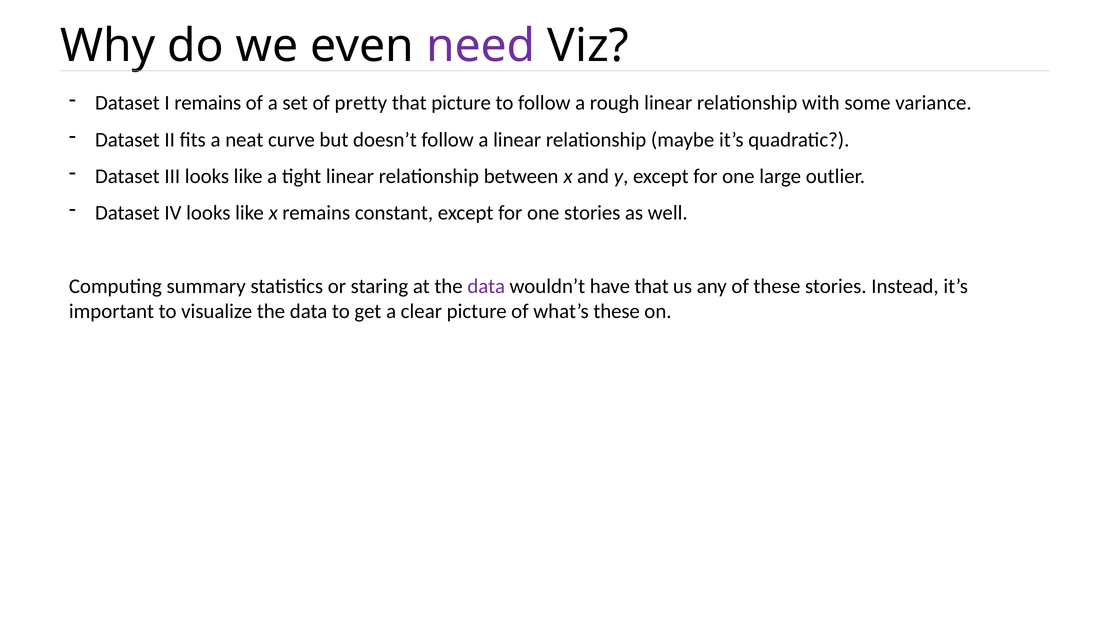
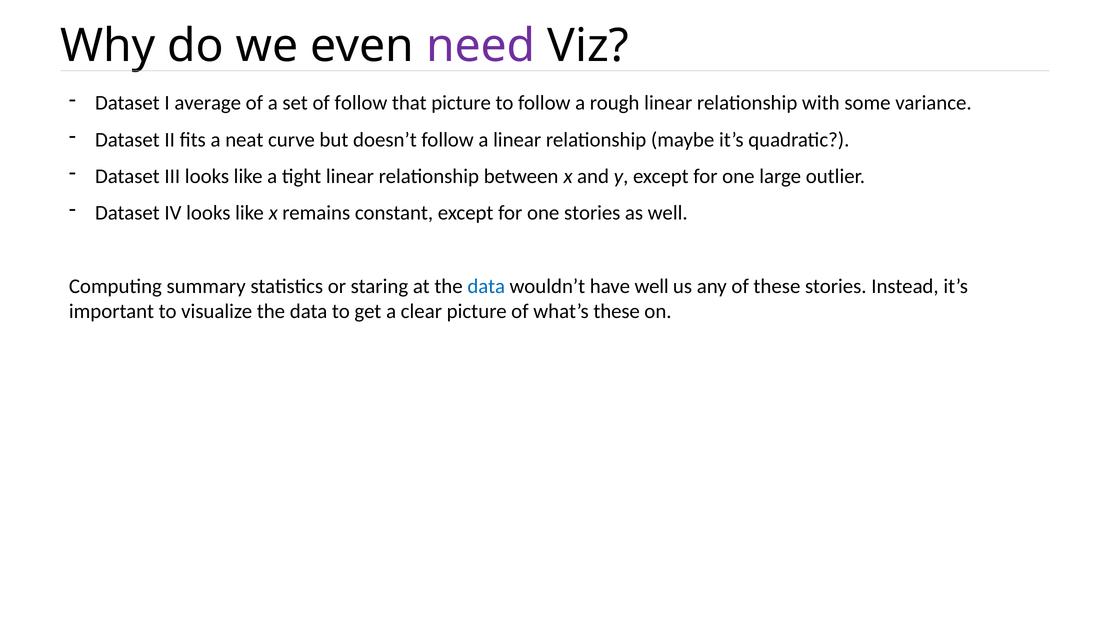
I remains: remains -> average
of pretty: pretty -> follow
data at (486, 286) colour: purple -> blue
have that: that -> well
